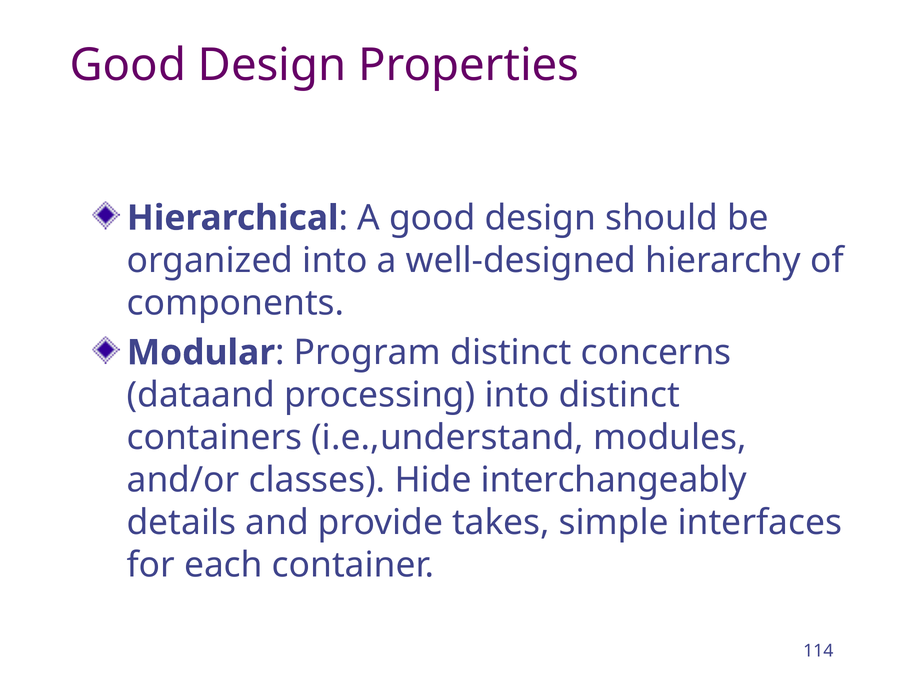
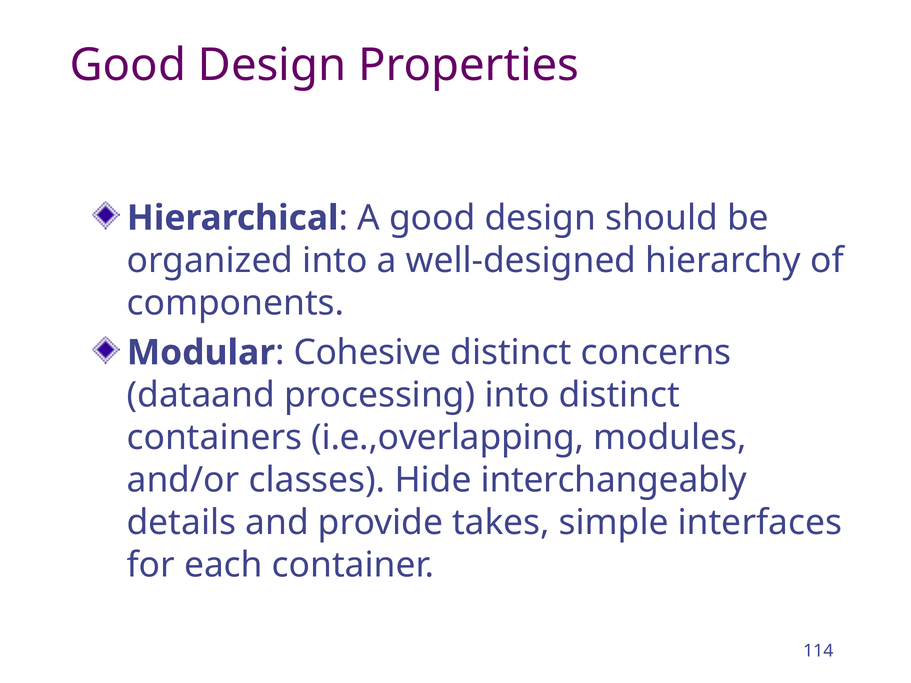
Program: Program -> Cohesive
i.e.,understand: i.e.,understand -> i.e.,overlapping
